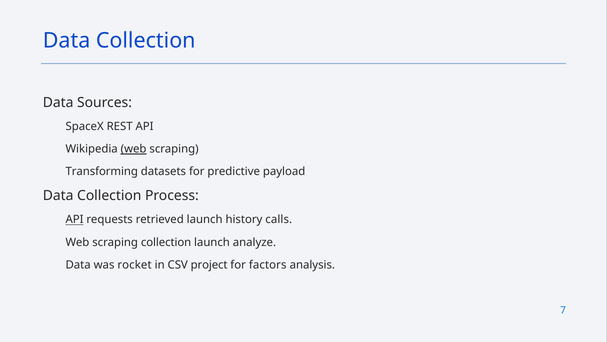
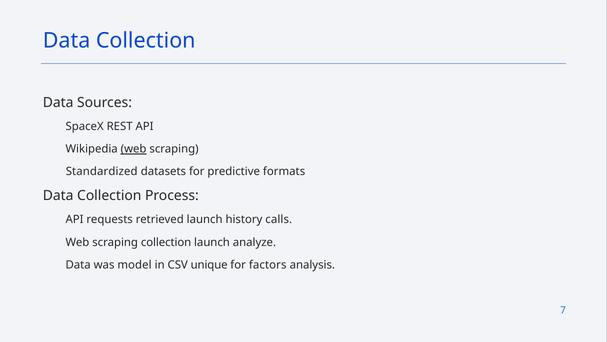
Transforming: Transforming -> Standardized
payload: payload -> formats
API at (75, 219) underline: present -> none
rocket: rocket -> model
project: project -> unique
